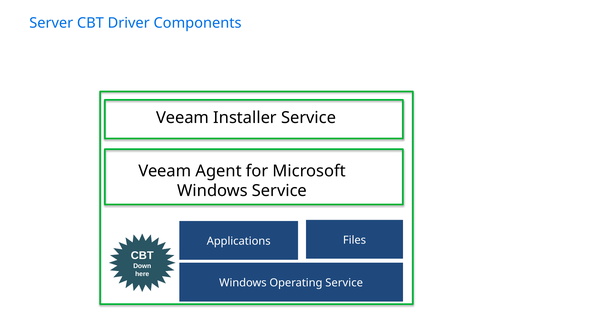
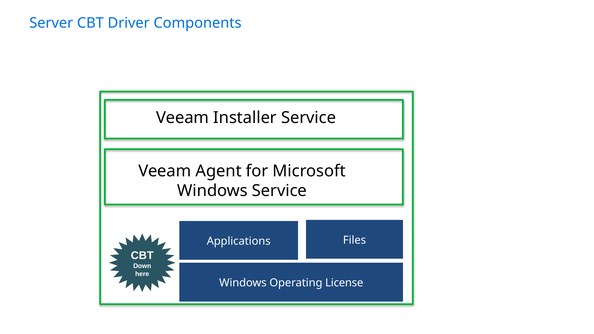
Operating Service: Service -> License
